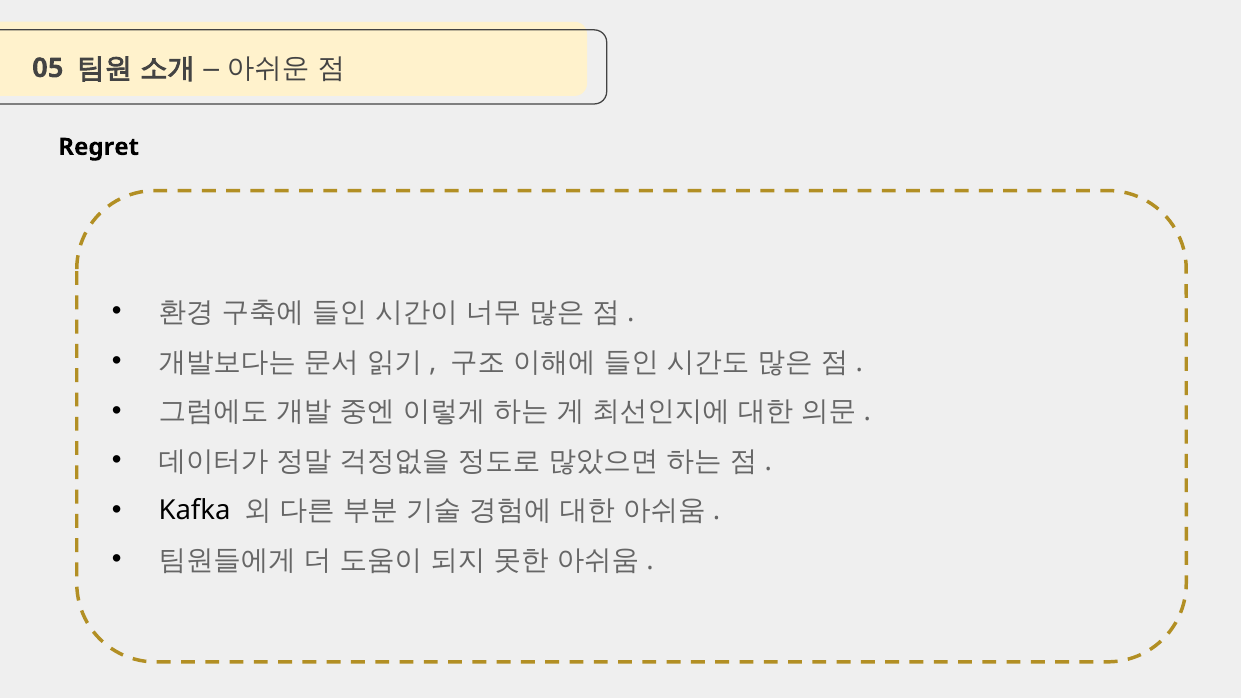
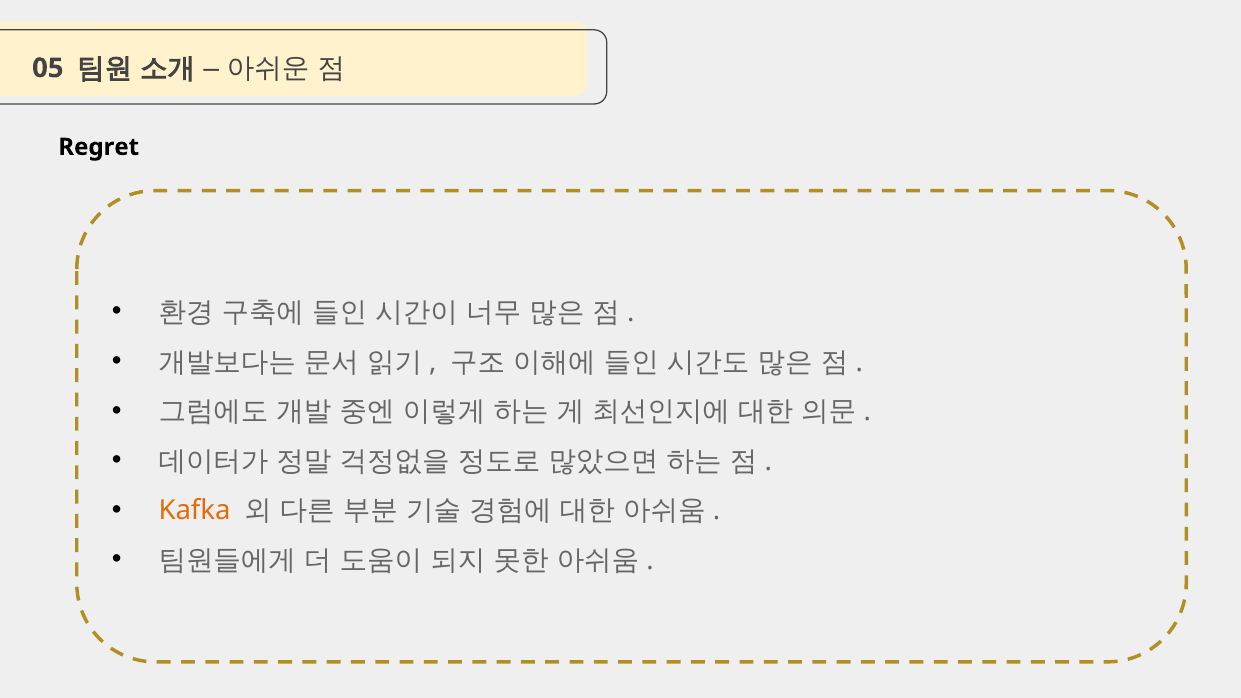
Kafka colour: black -> orange
